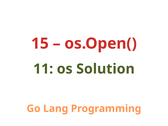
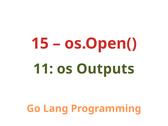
Solution: Solution -> Outputs
